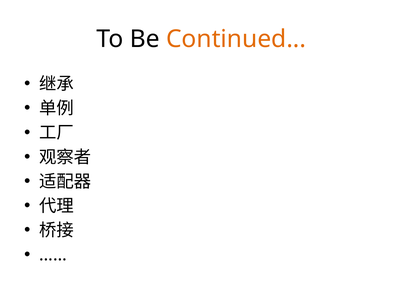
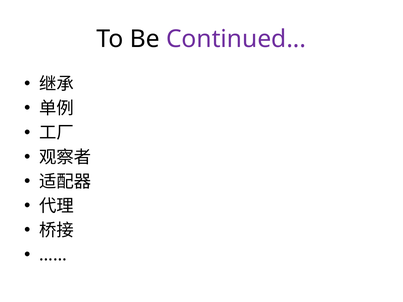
Continued colour: orange -> purple
